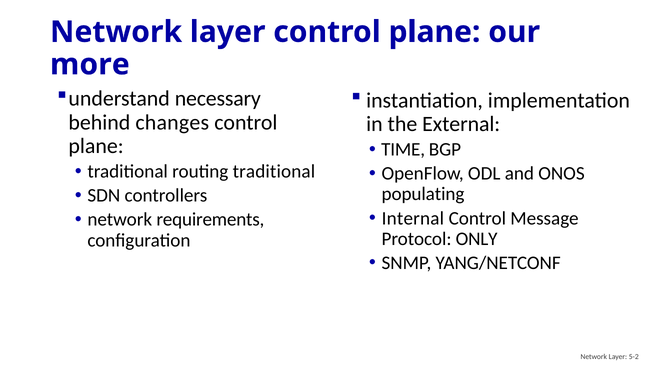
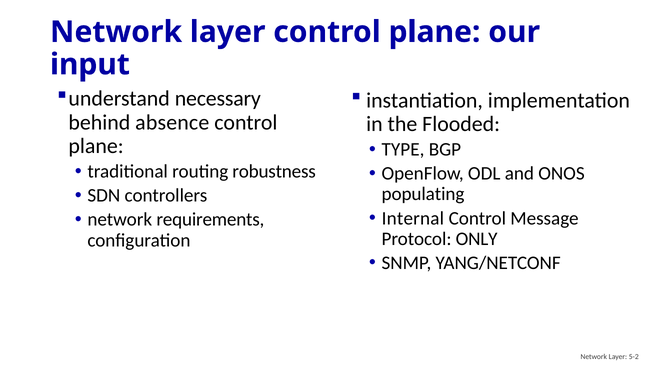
more: more -> input
changes: changes -> absence
External: External -> Flooded
TIME: TIME -> TYPE
routing traditional: traditional -> robustness
